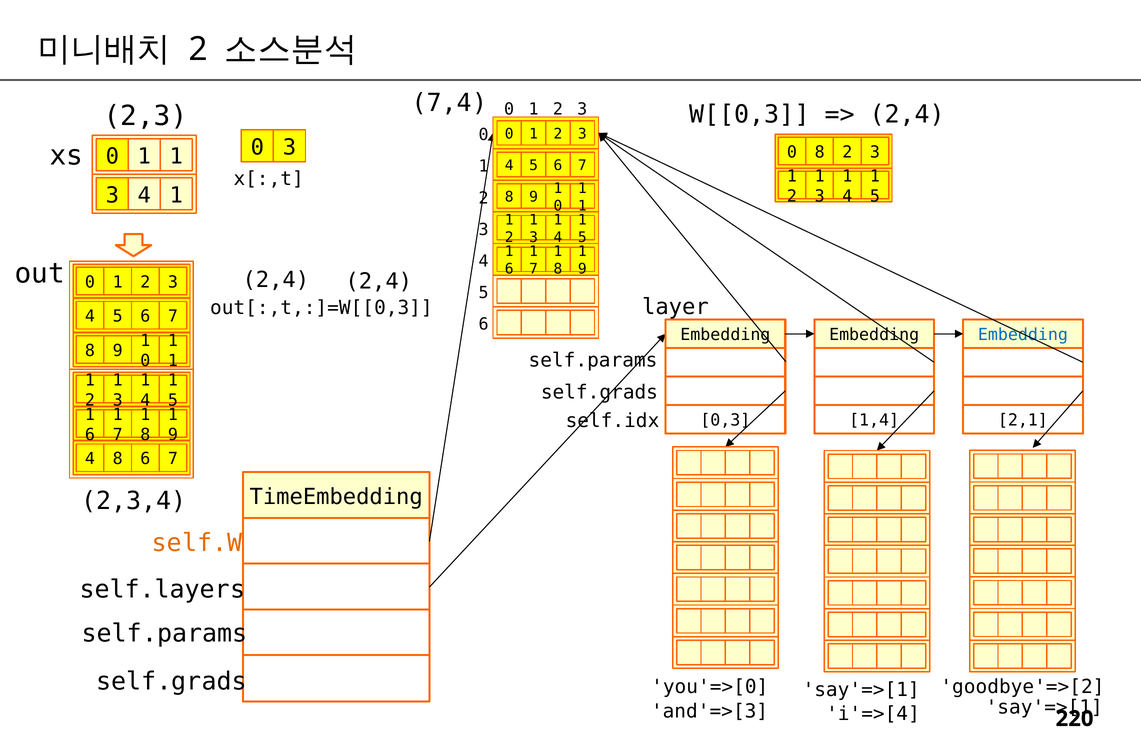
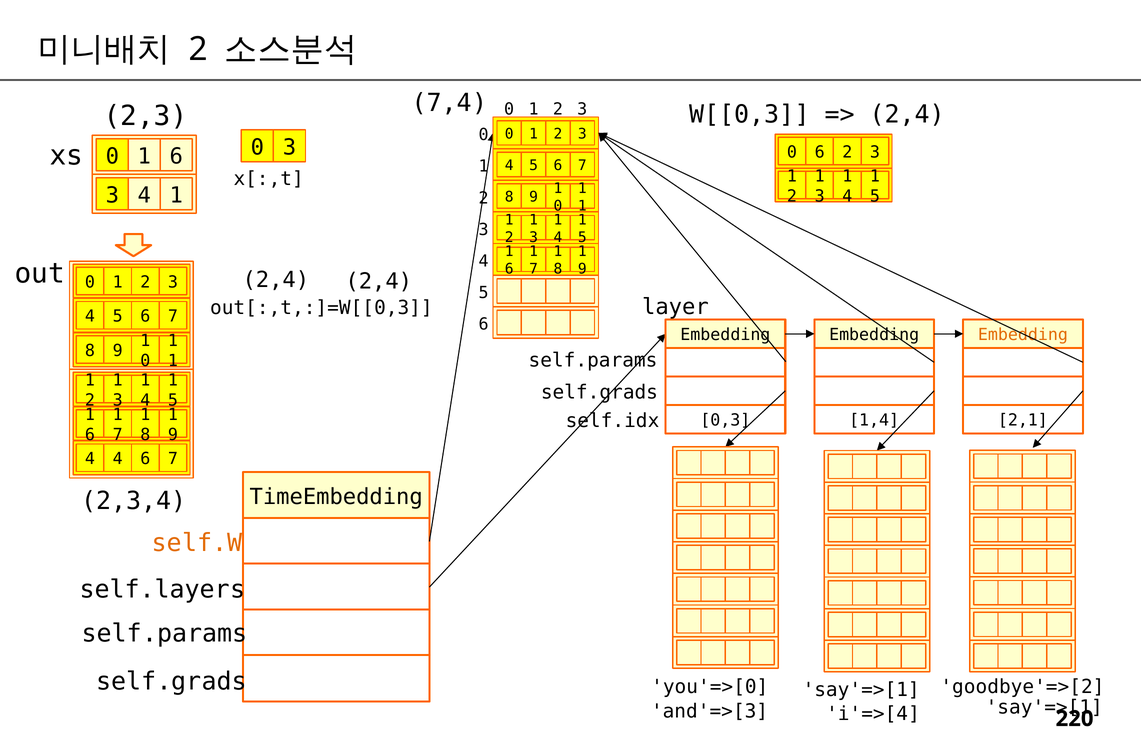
0 8: 8 -> 6
1 at (176, 156): 1 -> 6
Embedding at (1023, 335) colour: blue -> orange
4 8: 8 -> 4
